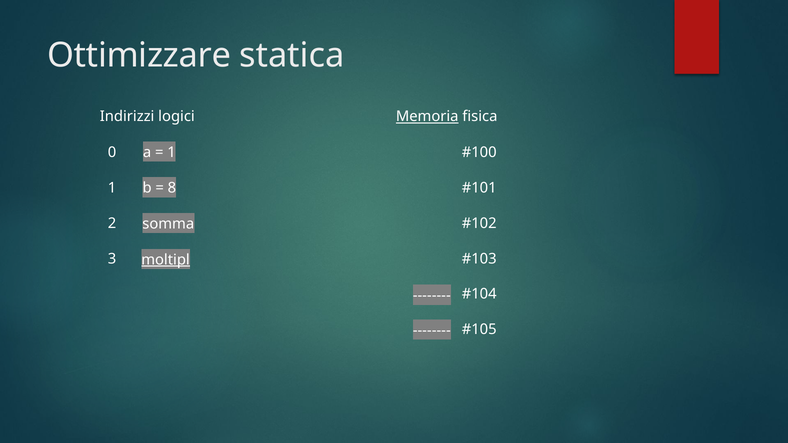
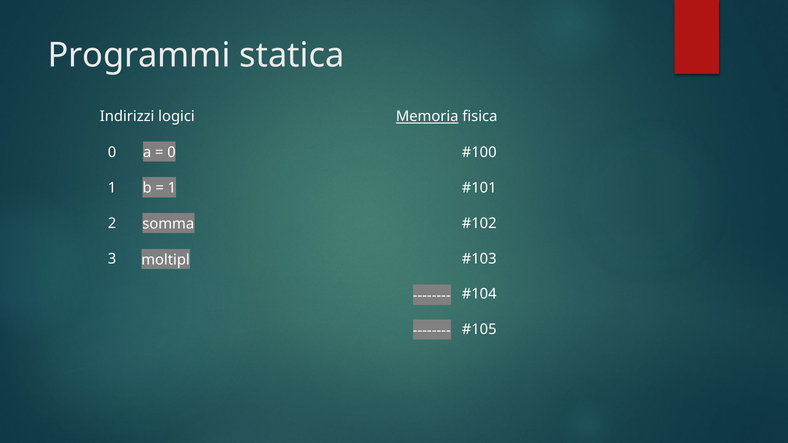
Ottimizzare: Ottimizzare -> Programmi
1 at (172, 152): 1 -> 0
8 at (172, 188): 8 -> 1
moltipl underline: present -> none
